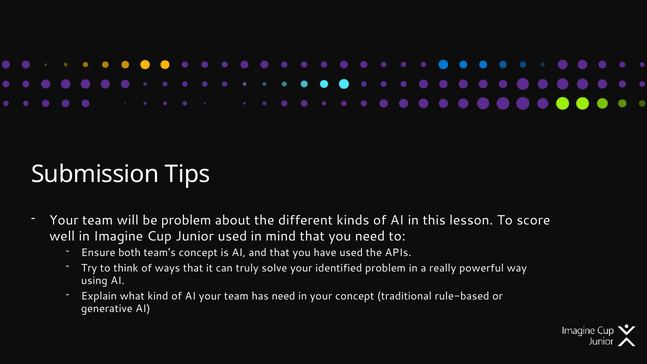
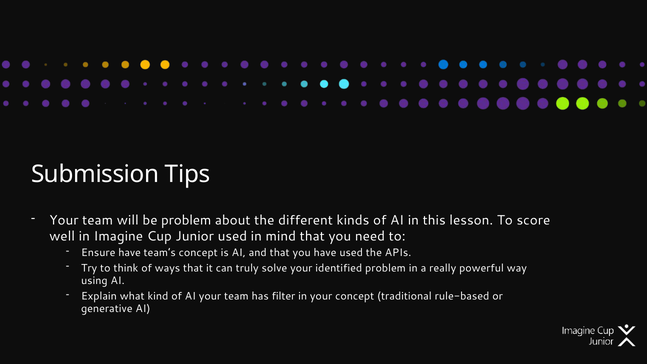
Ensure both: both -> have
has need: need -> filter
